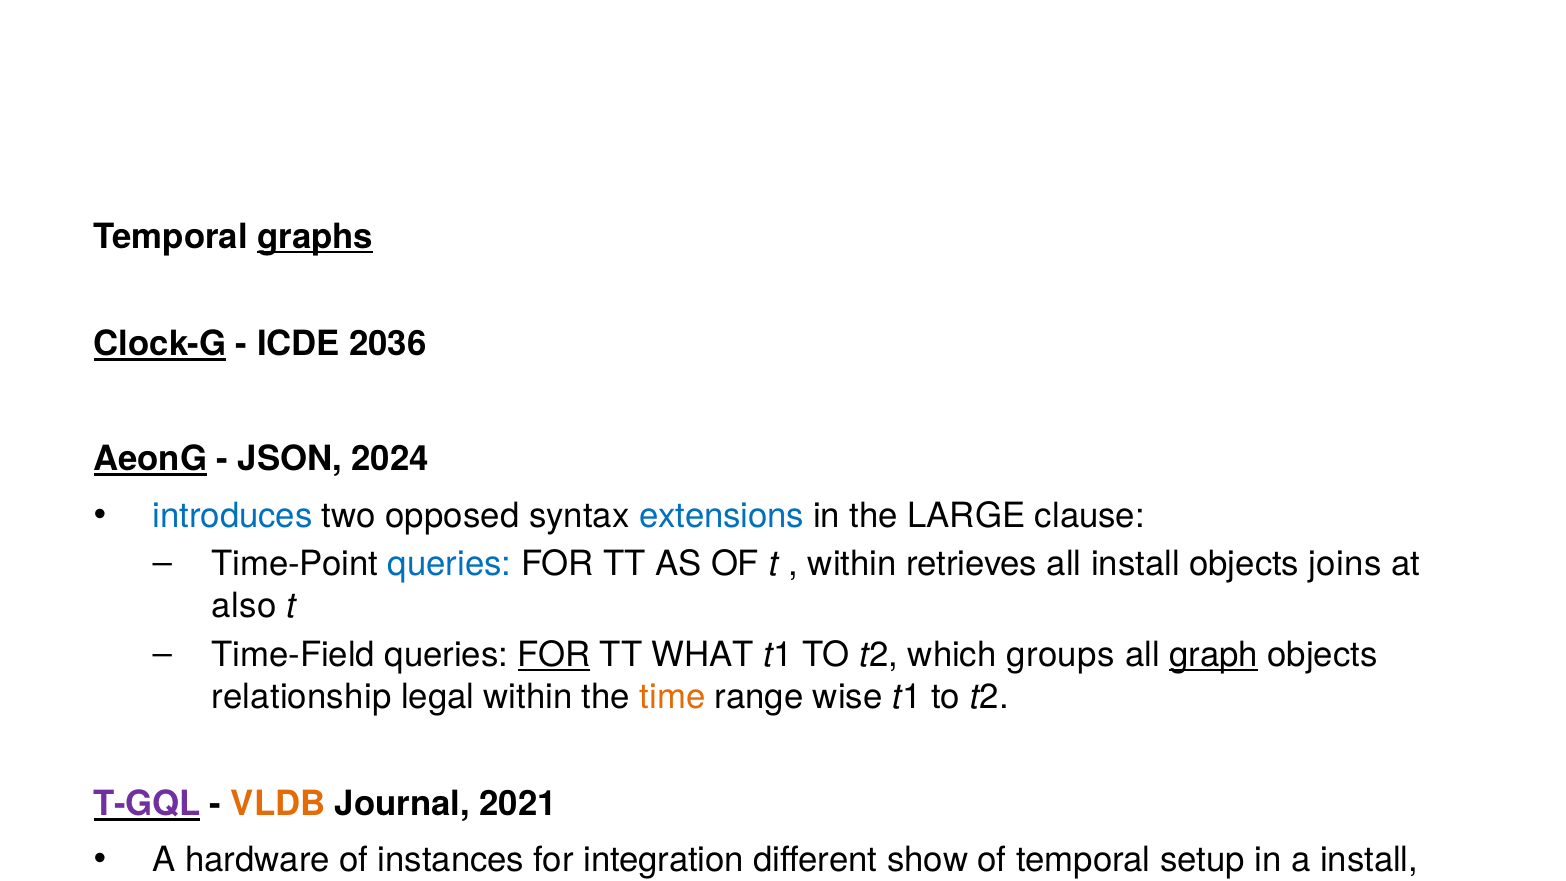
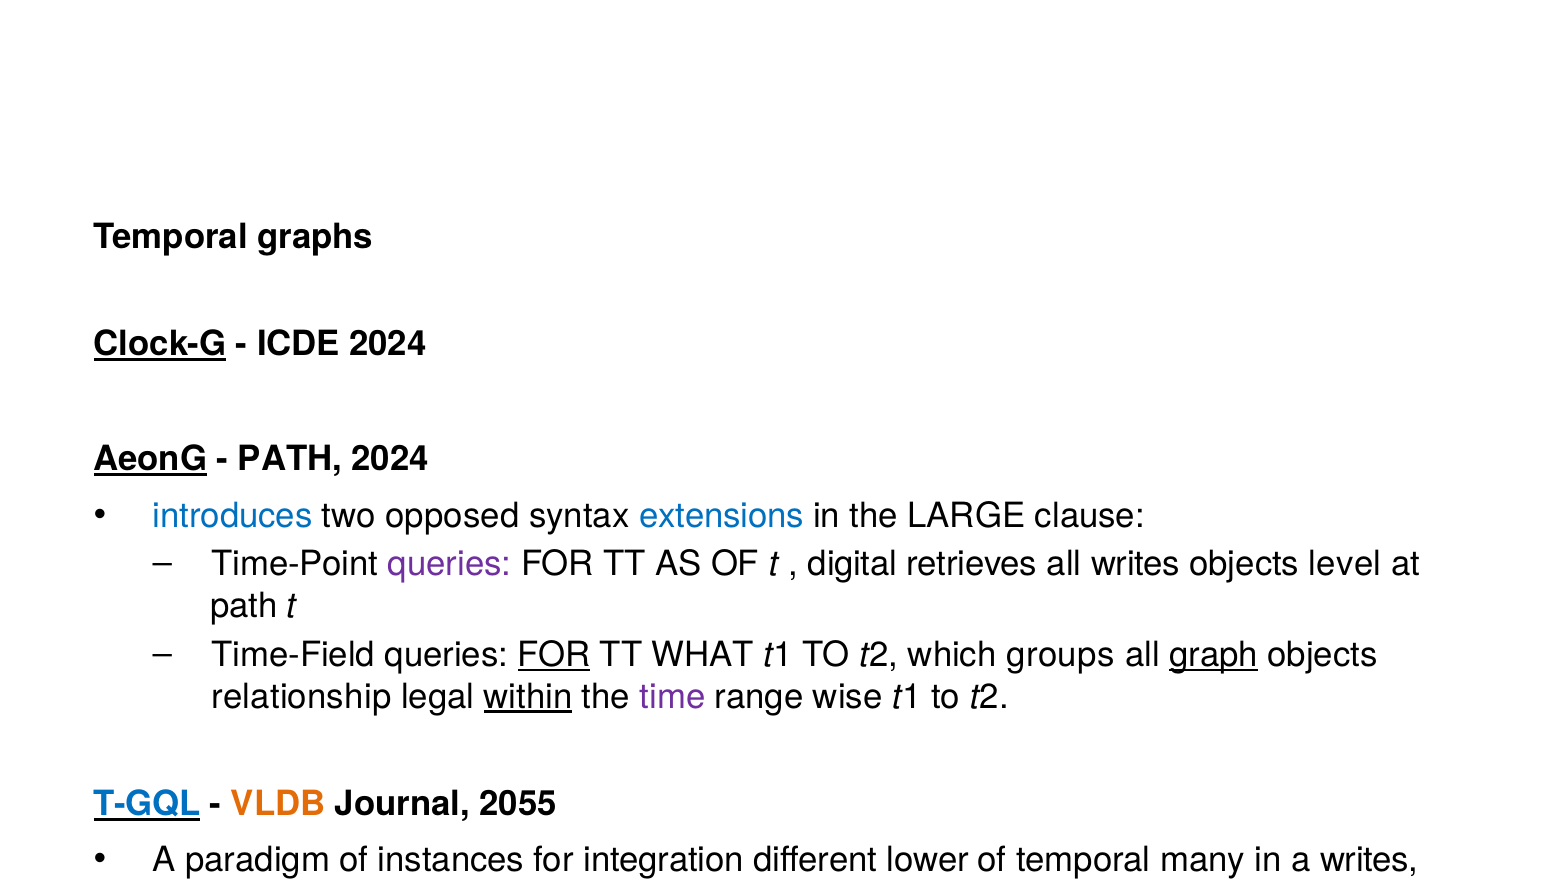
graphs underline: present -> none
ICDE 2036: 2036 -> 2024
JSON at (290, 459): JSON -> PATH
queries at (450, 564) colour: blue -> purple
within at (852, 564): within -> digital
all install: install -> writes
joins: joins -> level
also at (244, 606): also -> path
within at (528, 696) underline: none -> present
time colour: orange -> purple
T-GQL colour: purple -> blue
2021: 2021 -> 2055
hardware: hardware -> paradigm
show: show -> lower
setup: setup -> many
a install: install -> writes
